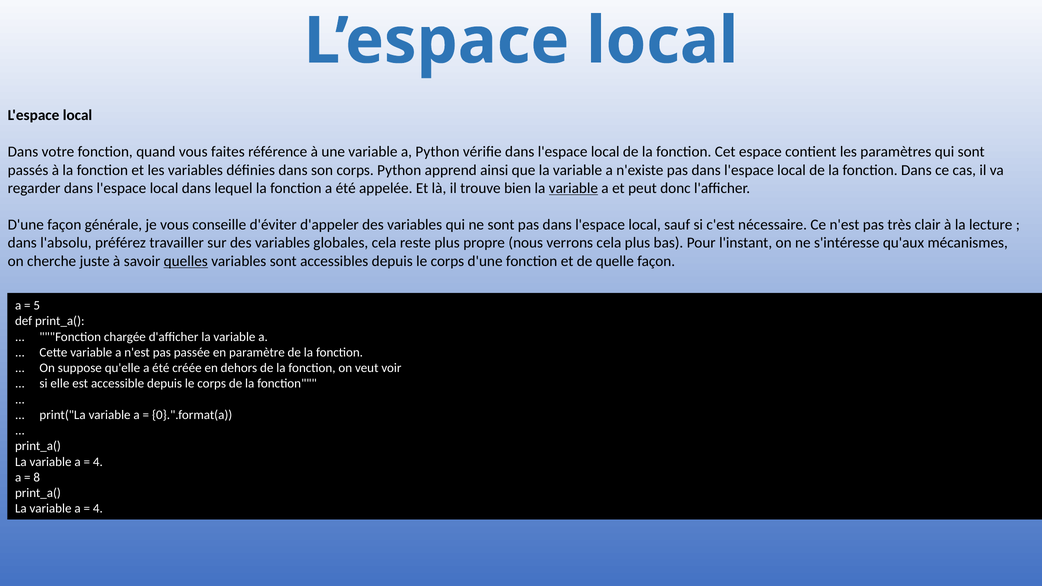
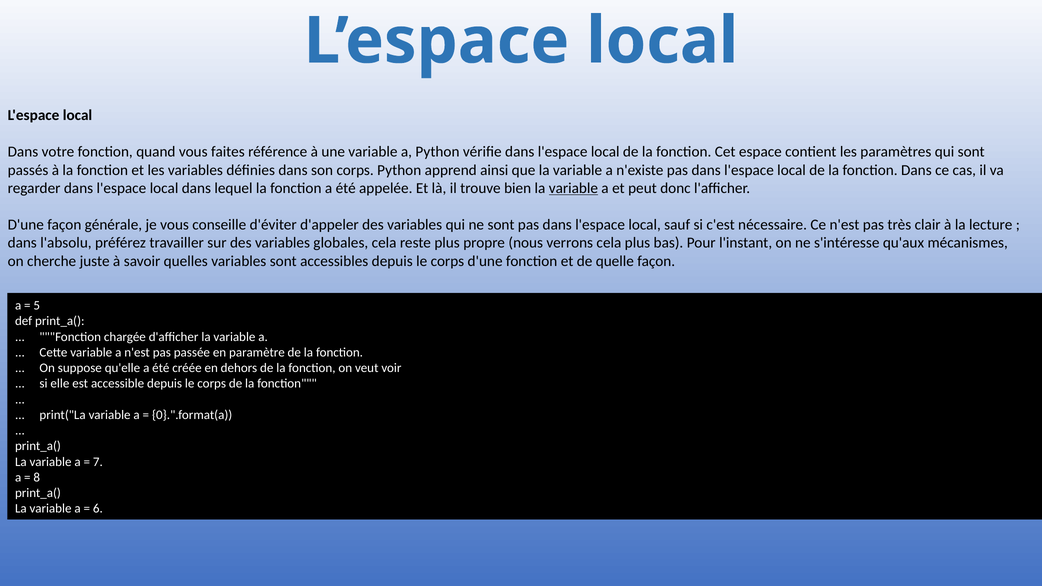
quelles underline: present -> none
4 at (98, 462): 4 -> 7
4 at (98, 509): 4 -> 6
